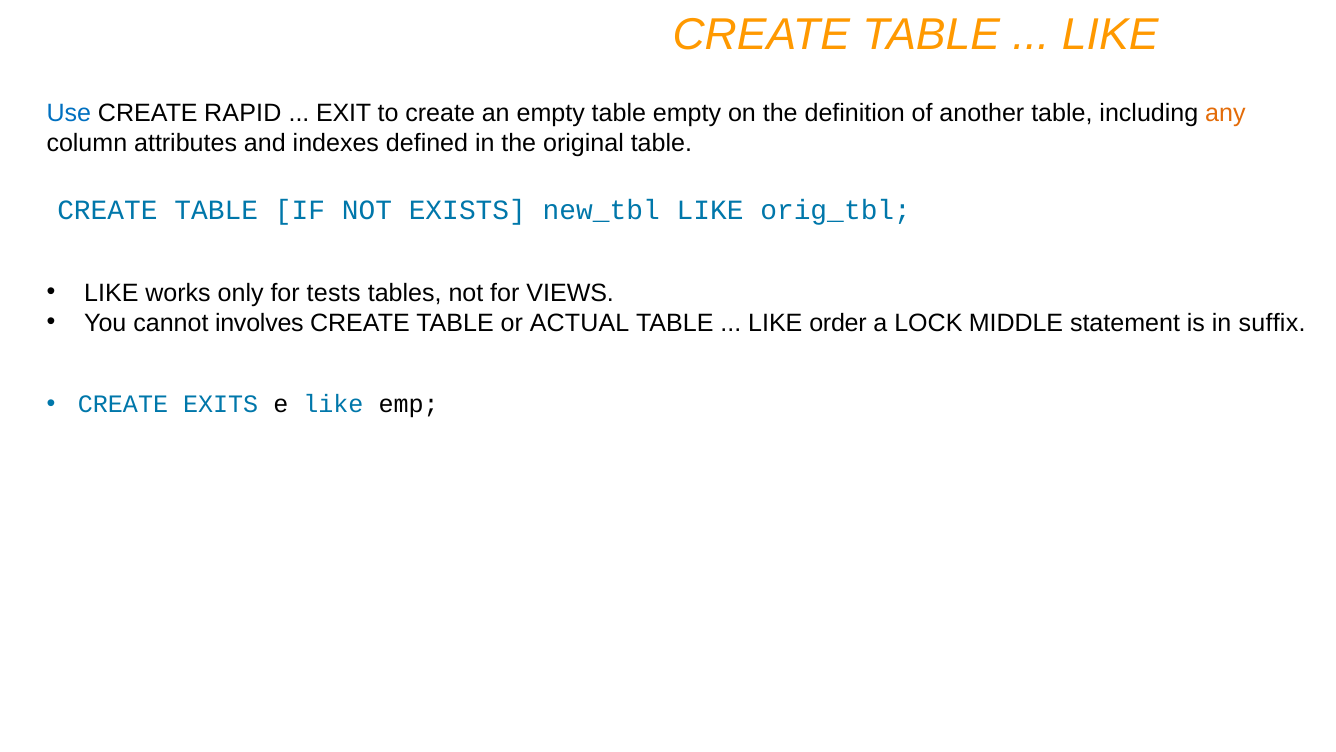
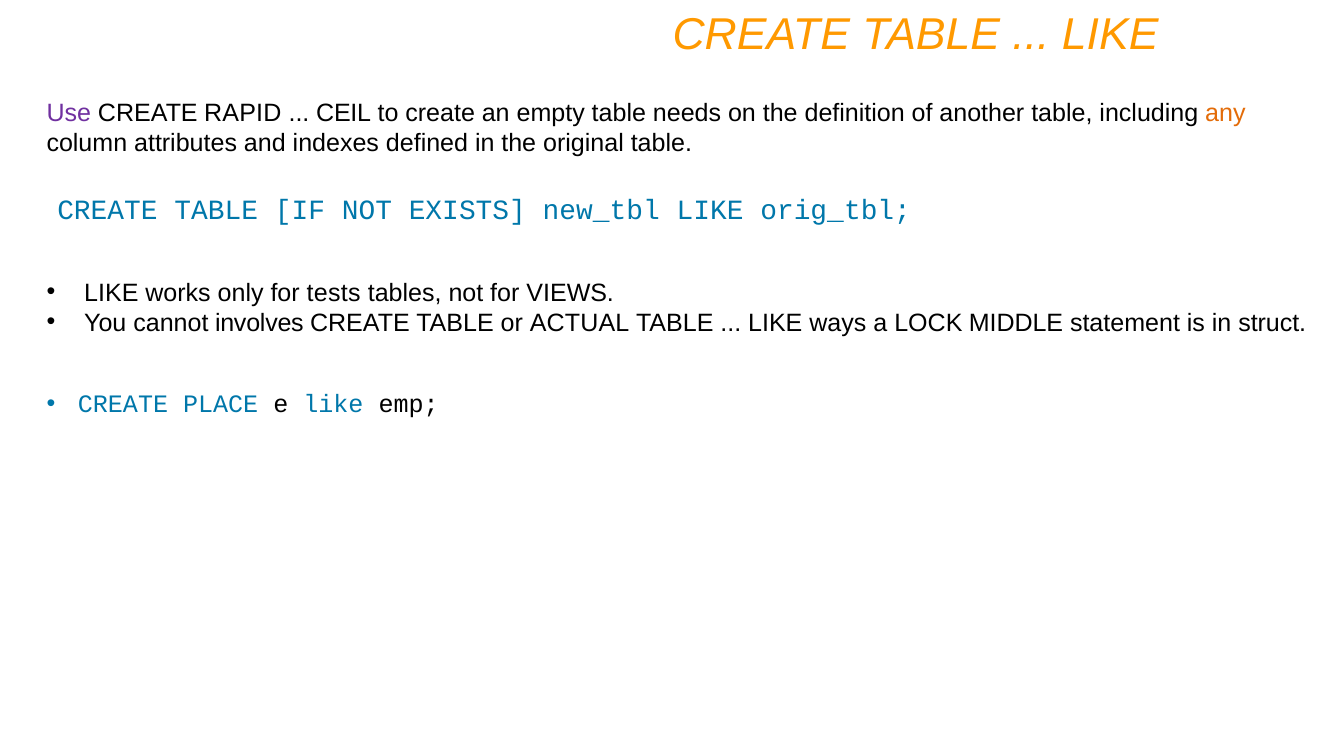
Use colour: blue -> purple
EXIT: EXIT -> CEIL
table empty: empty -> needs
order: order -> ways
suffix: suffix -> struct
EXITS: EXITS -> PLACE
